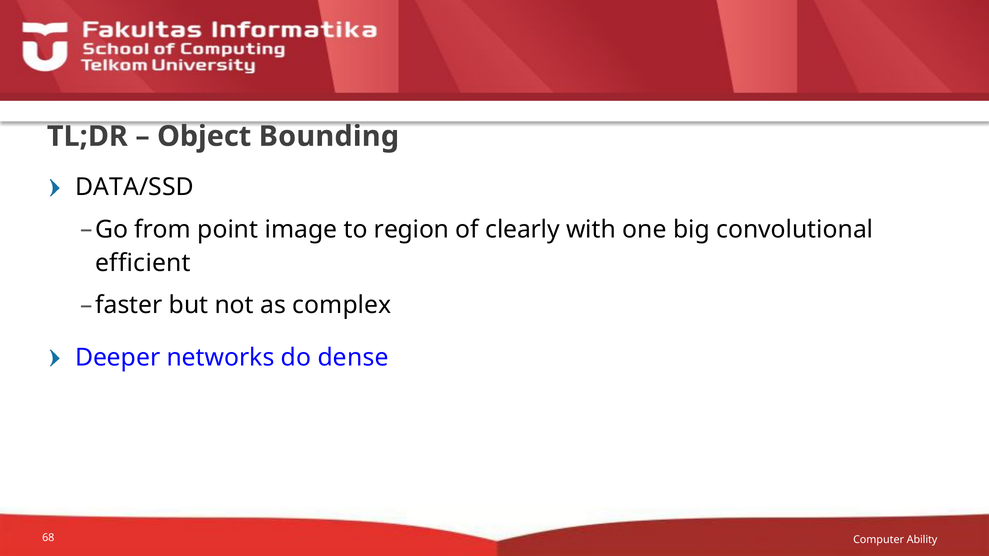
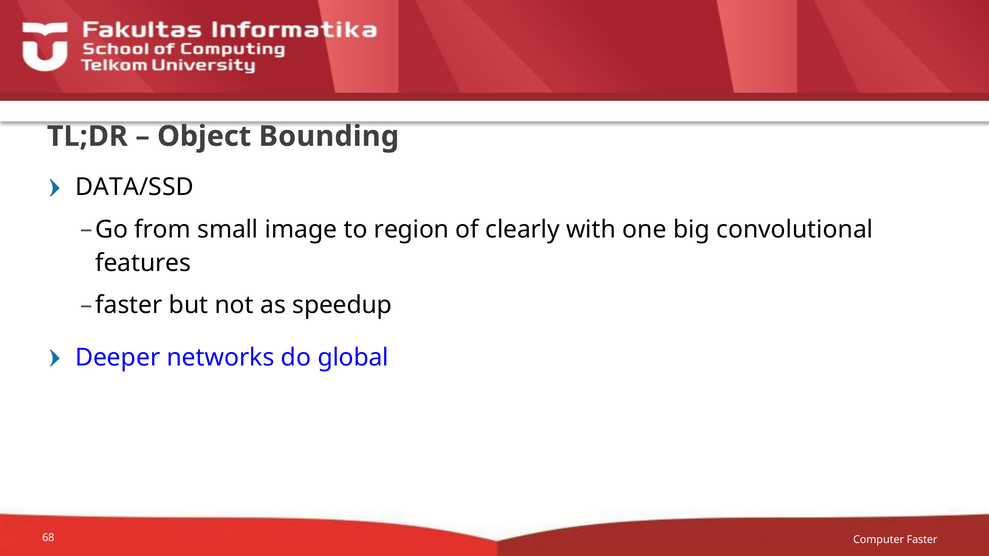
point: point -> small
efficient: efficient -> features
complex: complex -> speedup
dense: dense -> global
Computer Ability: Ability -> Faster
